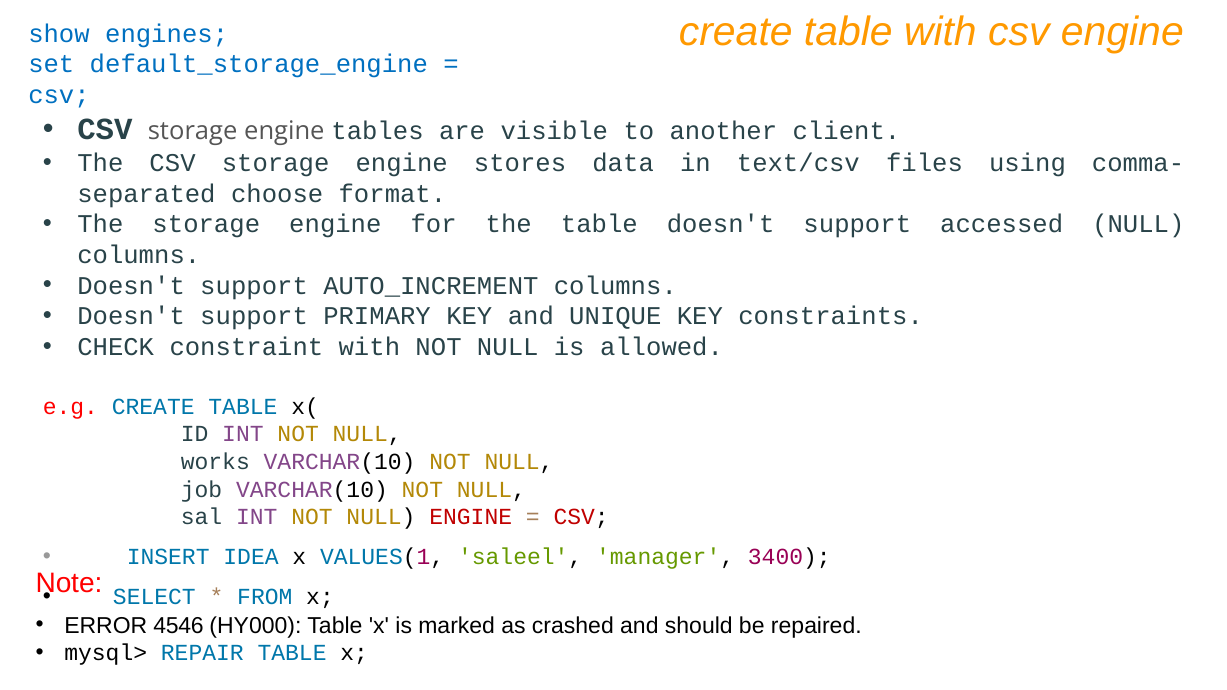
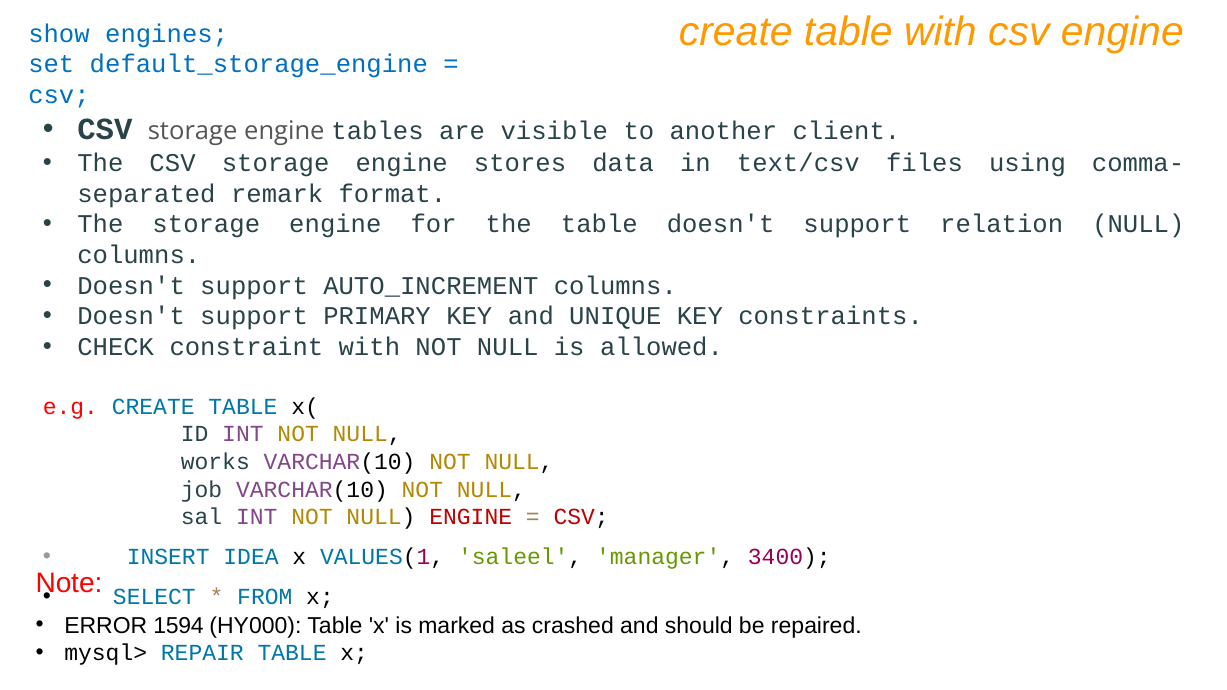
choose: choose -> remark
accessed: accessed -> relation
4546: 4546 -> 1594
